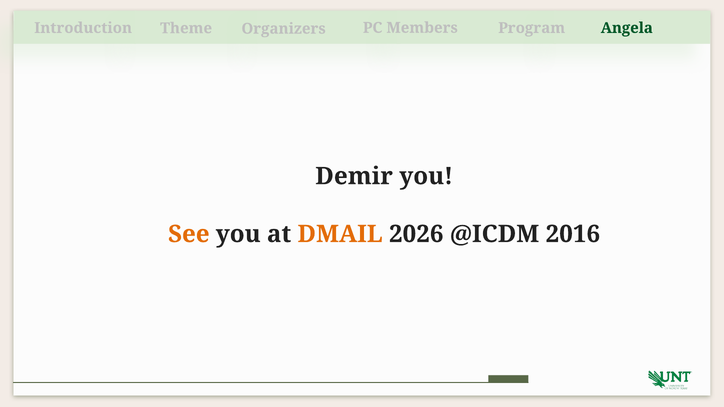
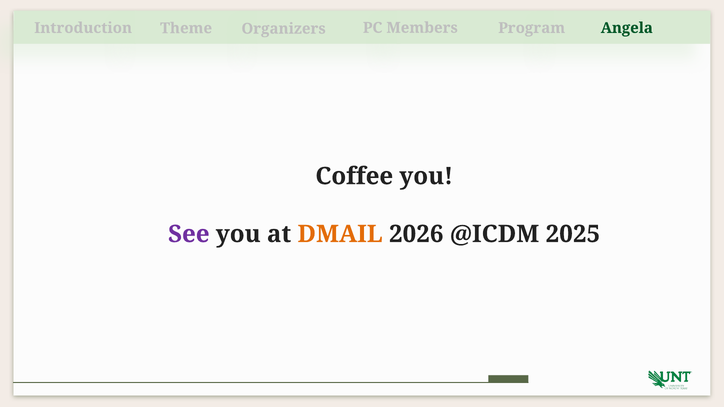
Demir: Demir -> Coffee
See colour: orange -> purple
2016: 2016 -> 2025
